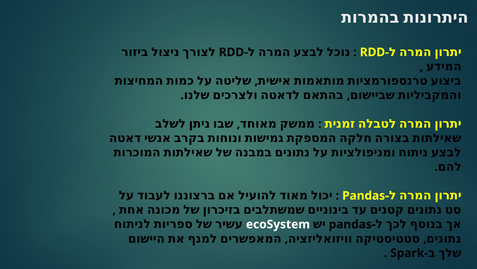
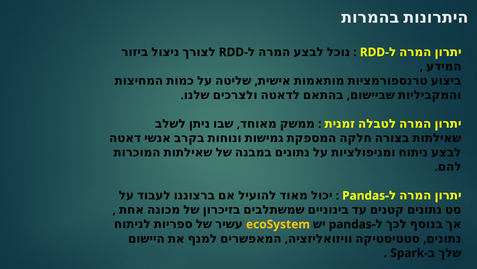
ecoSystem colour: white -> yellow
